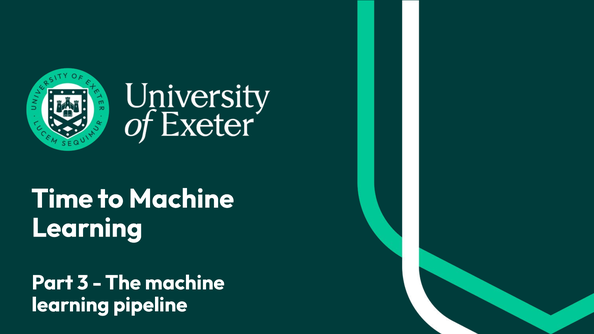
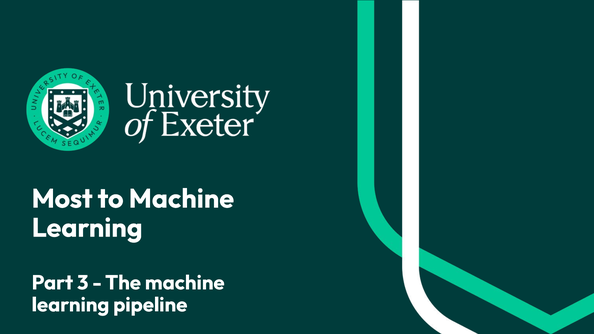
Time: Time -> Most
